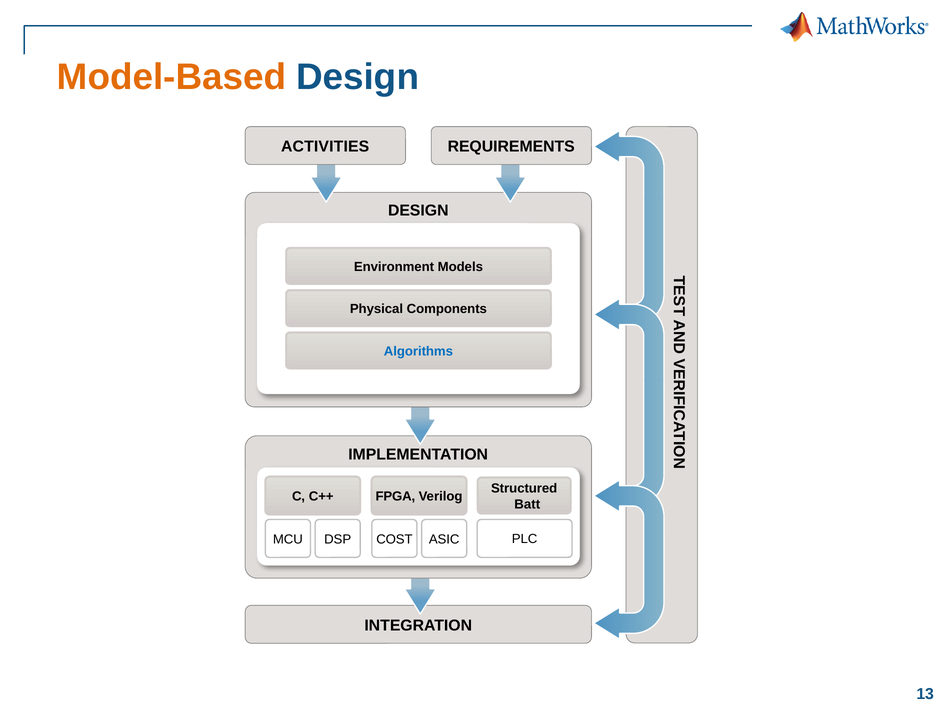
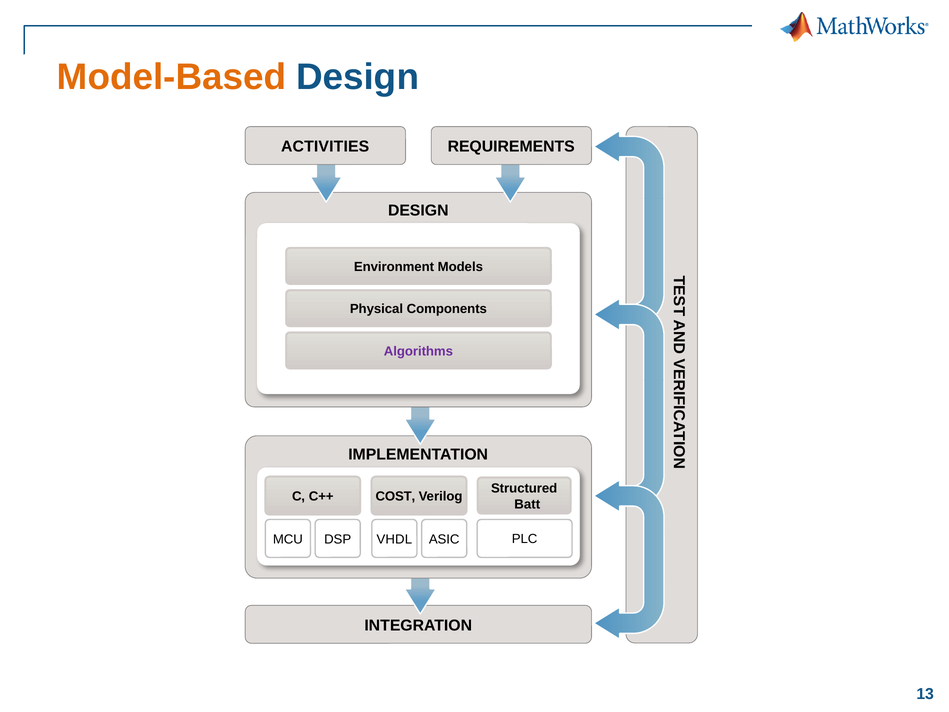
Algorithms colour: blue -> purple
FPGA: FPGA -> COST
COST: COST -> VHDL
